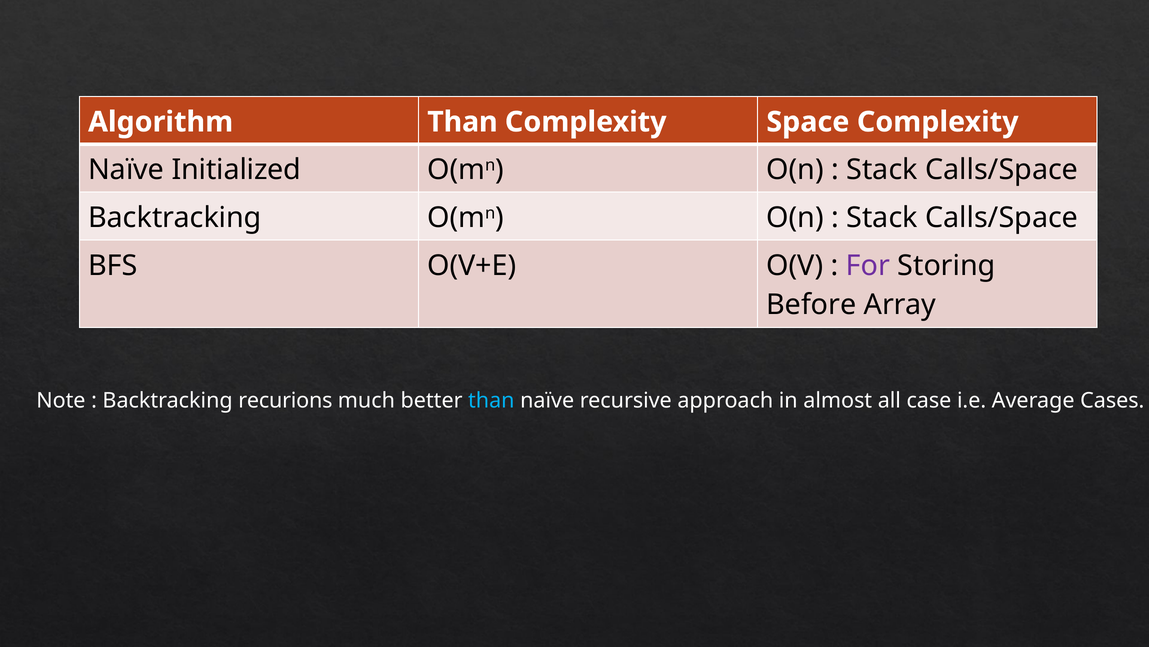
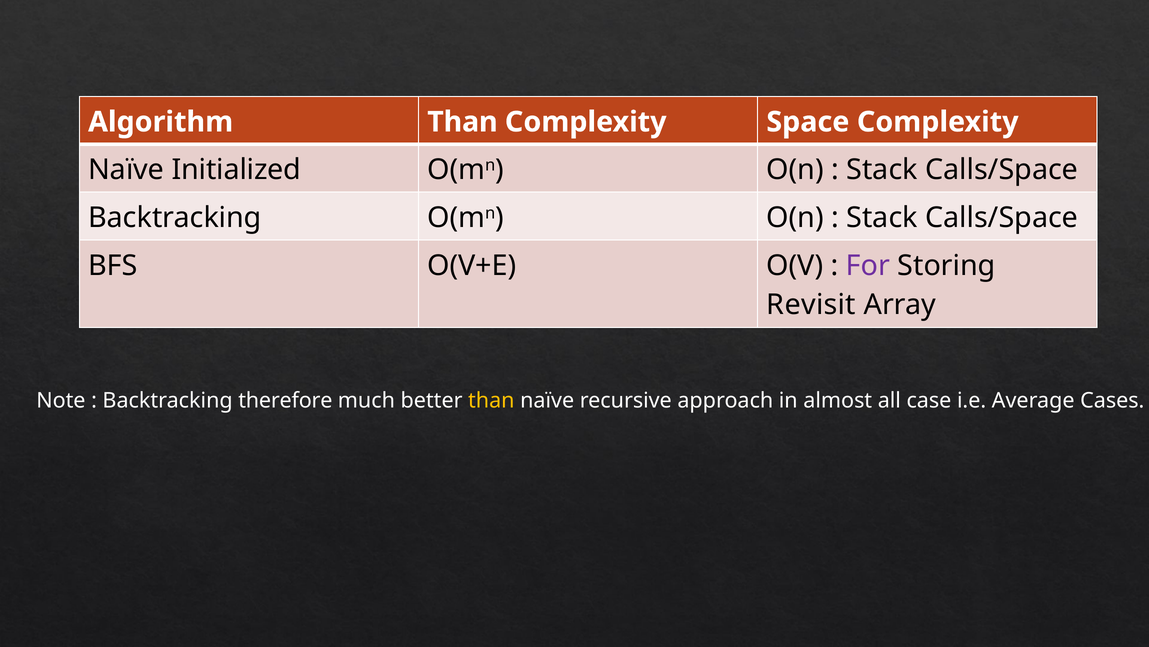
Before: Before -> Revisit
recurions: recurions -> therefore
than at (491, 400) colour: light blue -> yellow
